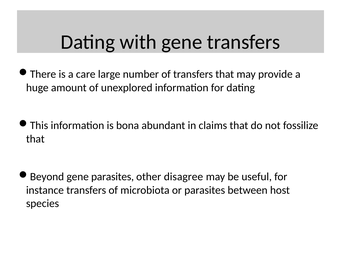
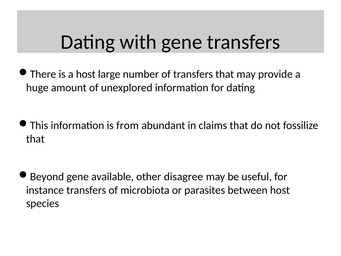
a care: care -> host
bona: bona -> from
gene parasites: parasites -> available
